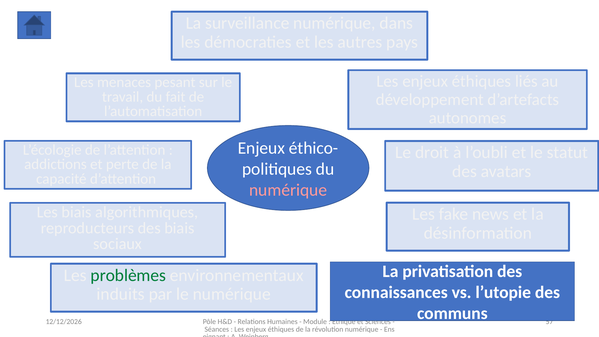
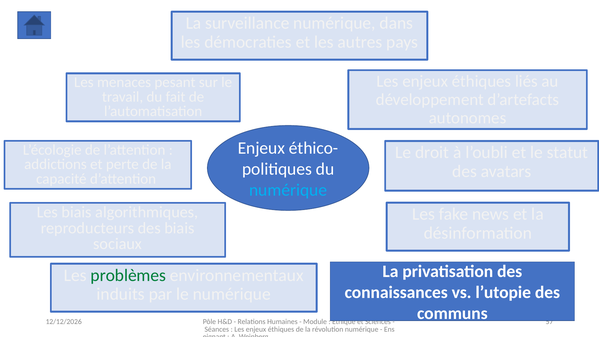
numérique at (288, 190) colour: pink -> light blue
